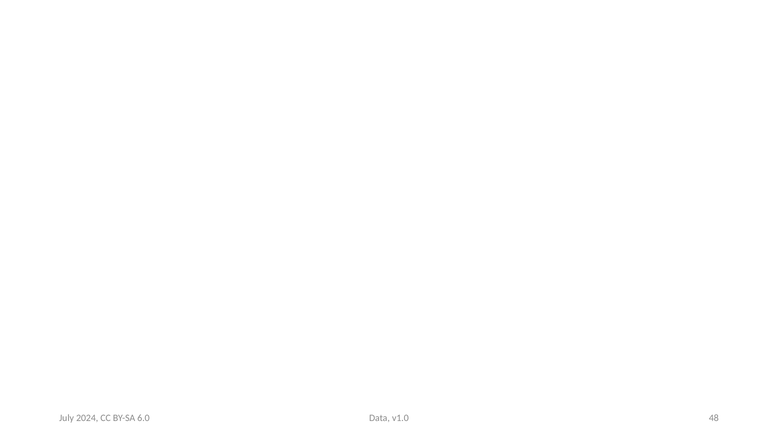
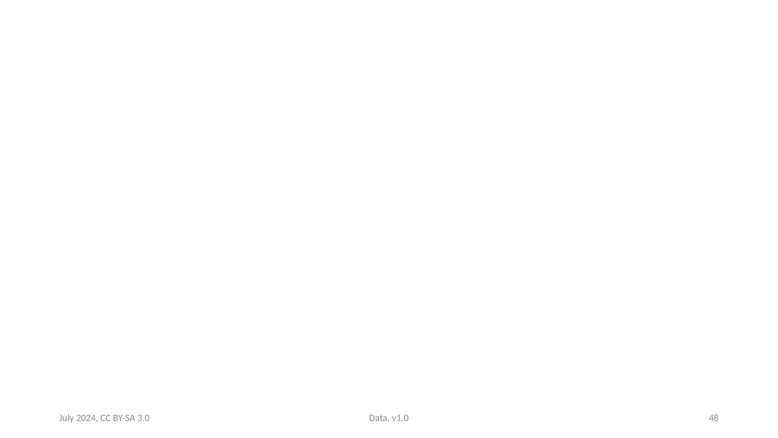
6.0: 6.0 -> 3.0
